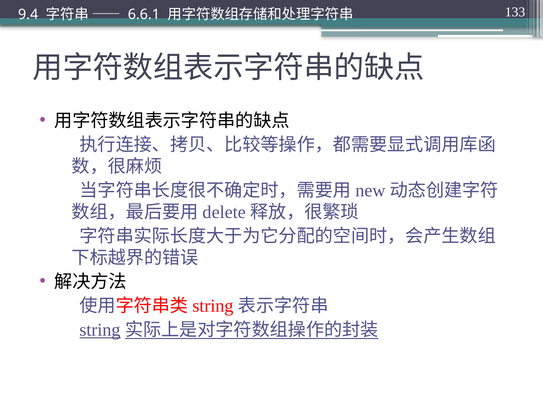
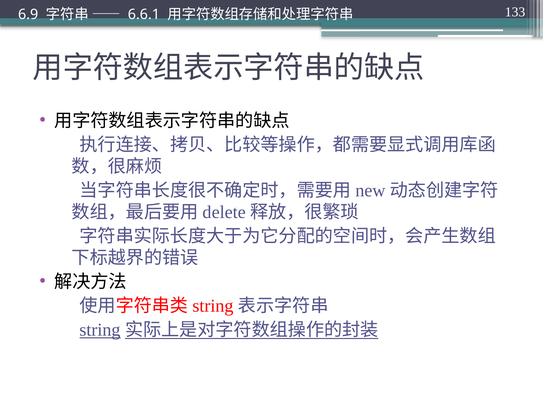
9.4: 9.4 -> 6.9
